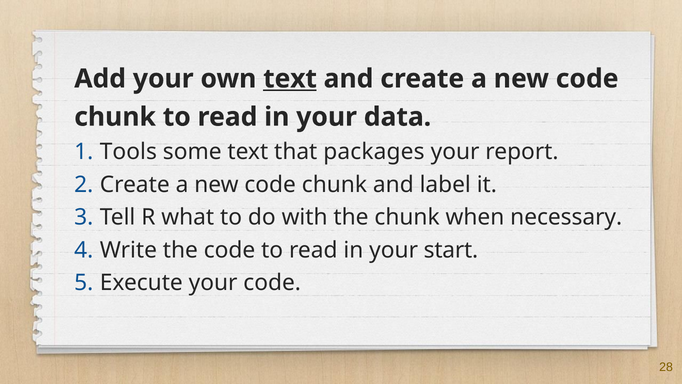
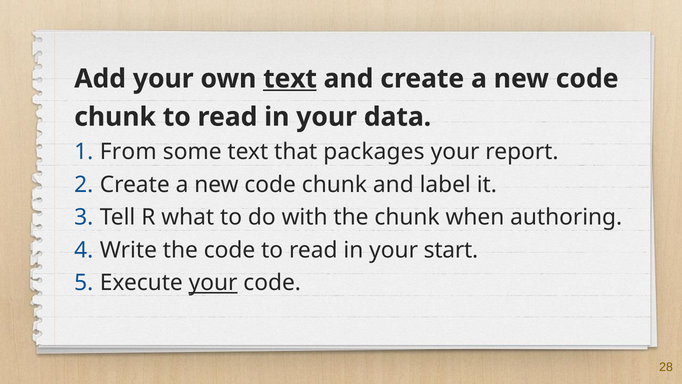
Tools: Tools -> From
necessary: necessary -> authoring
your at (213, 283) underline: none -> present
